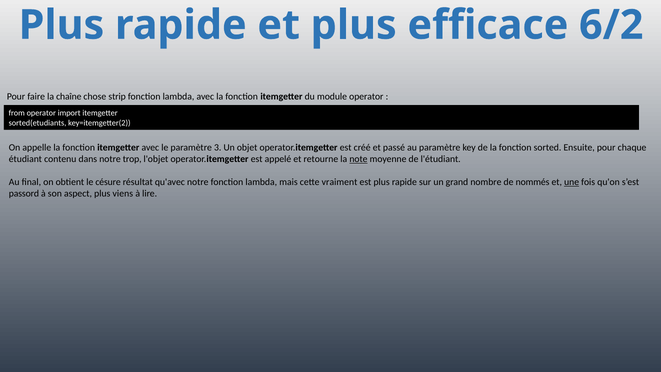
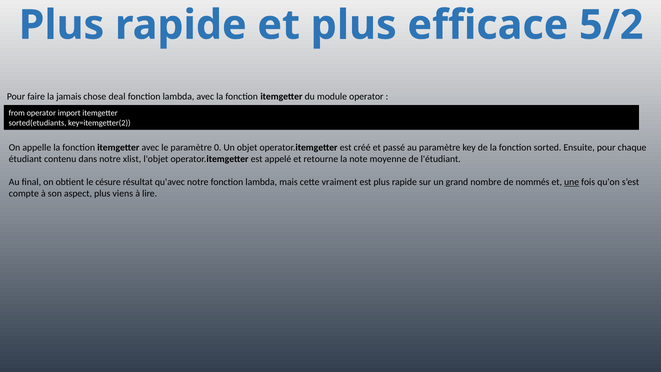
6/2: 6/2 -> 5/2
chaîne: chaîne -> jamais
strip: strip -> deal
3: 3 -> 0
trop: trop -> xlist
note underline: present -> none
passord: passord -> compte
